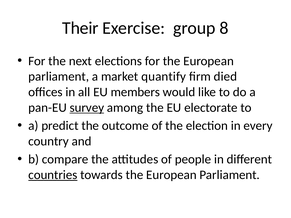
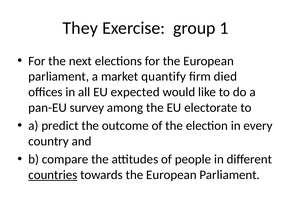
Their: Their -> They
8: 8 -> 1
members: members -> expected
survey underline: present -> none
